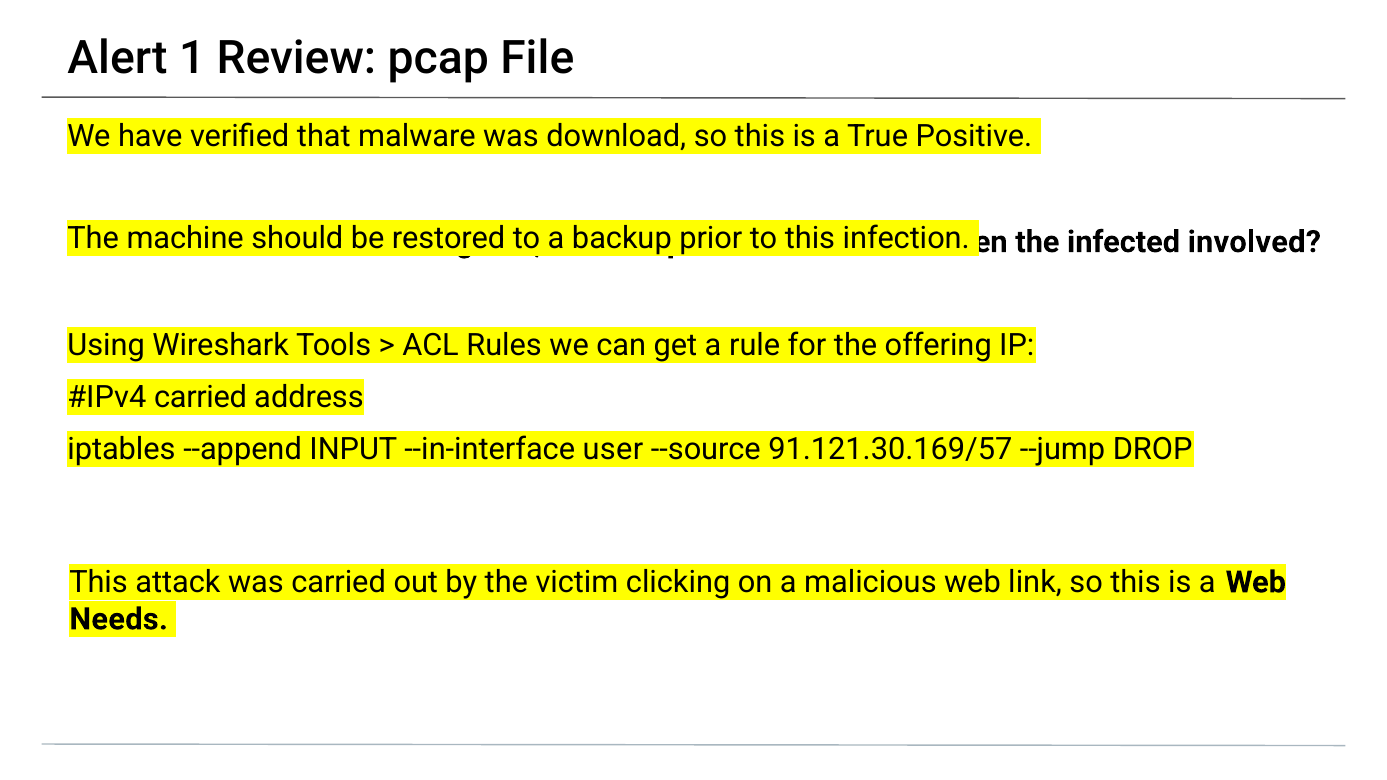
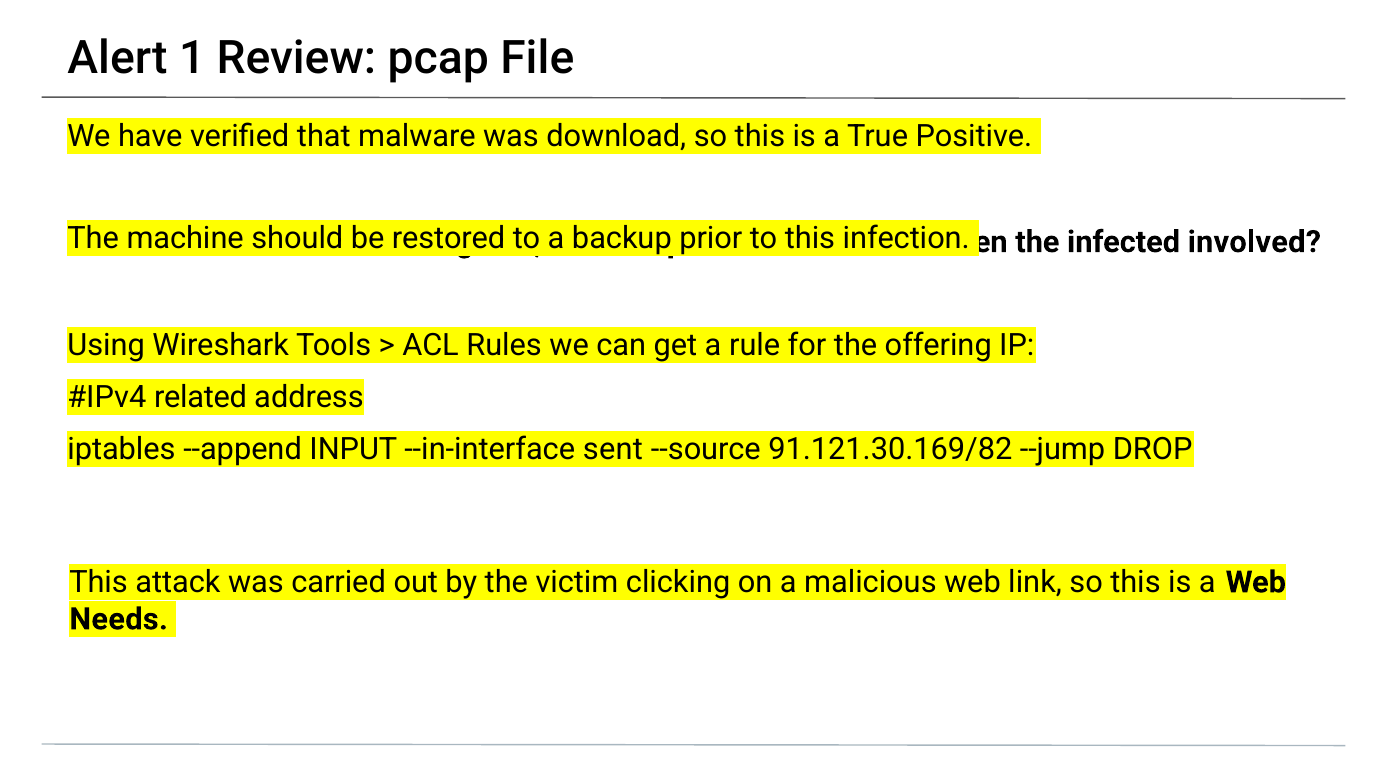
carried at (201, 397): carried -> related
user: user -> sent
91.121.30.169/57: 91.121.30.169/57 -> 91.121.30.169/82
